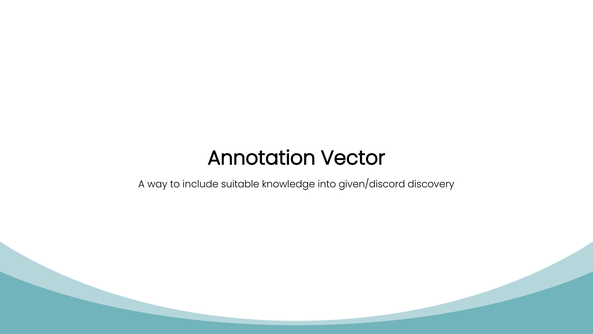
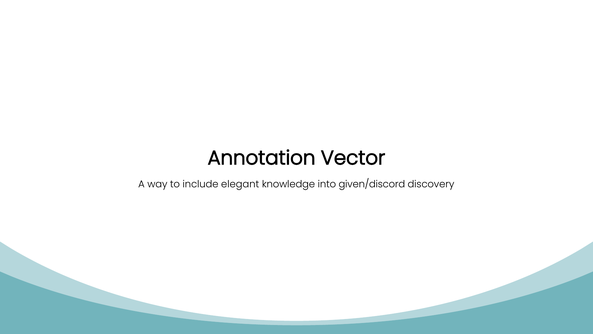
suitable: suitable -> elegant
